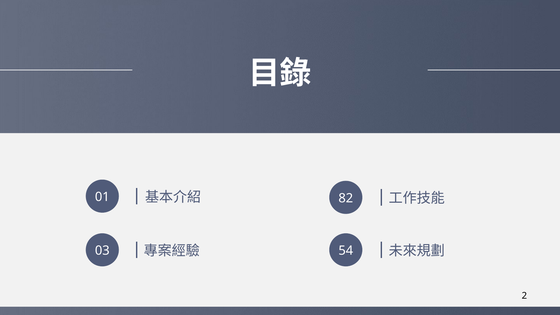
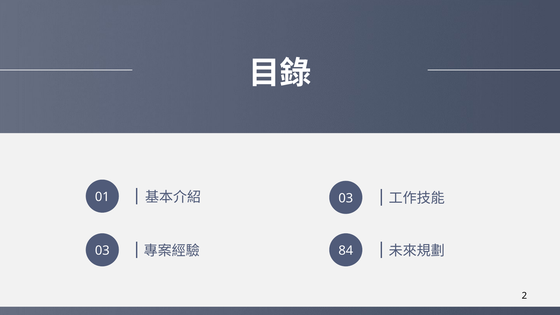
01 82: 82 -> 03
54: 54 -> 84
